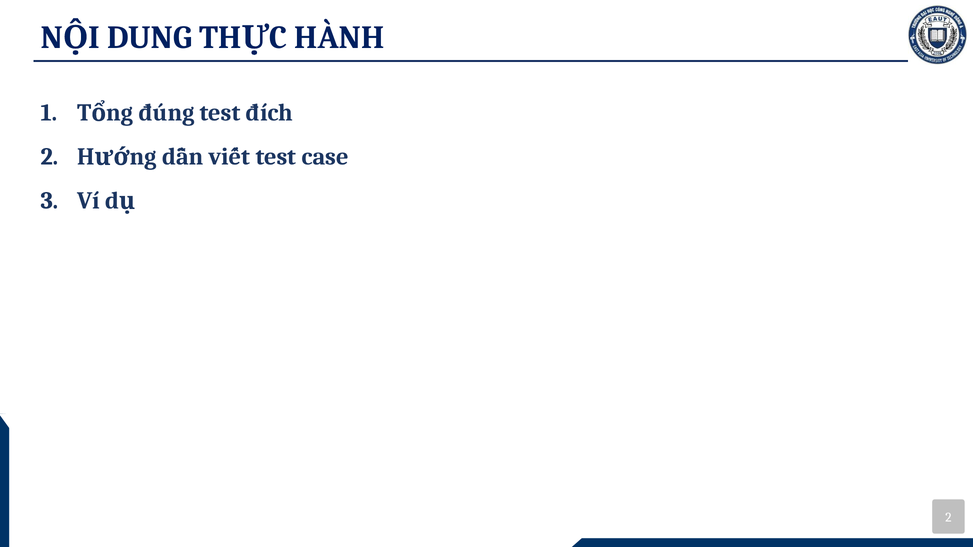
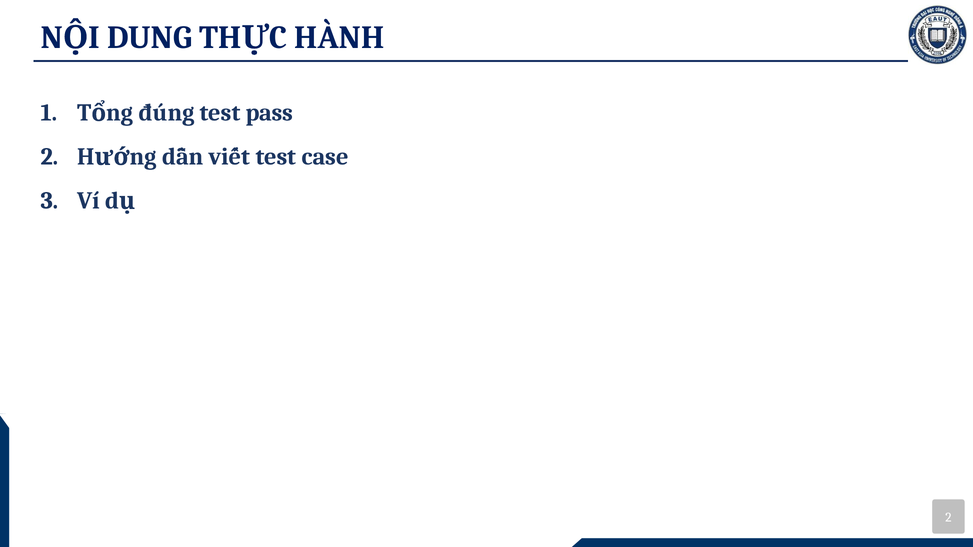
đích: đích -> pass
